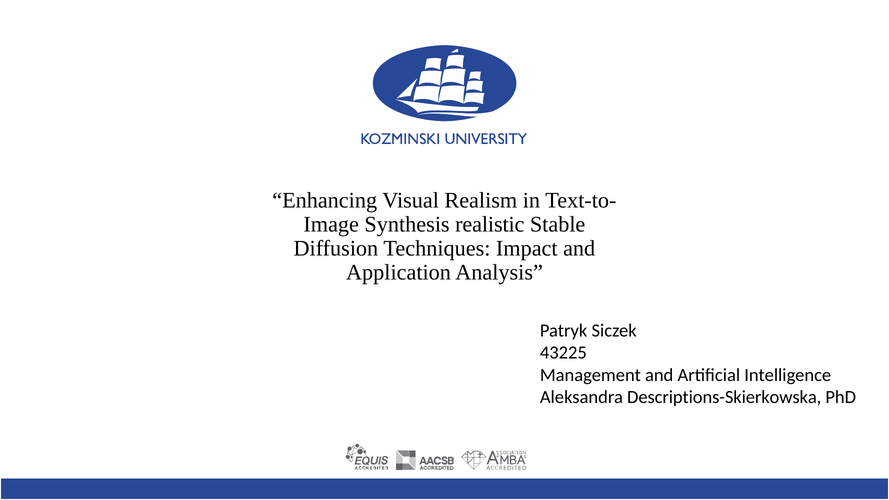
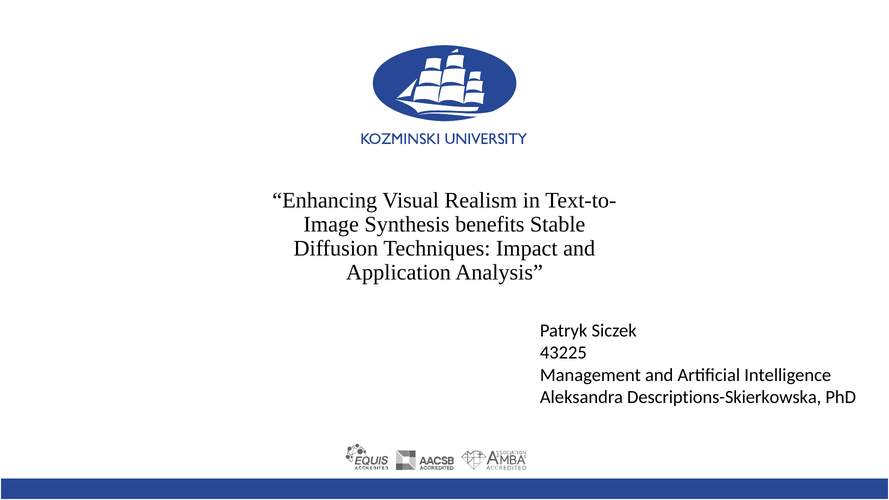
realistic: realistic -> benefits
